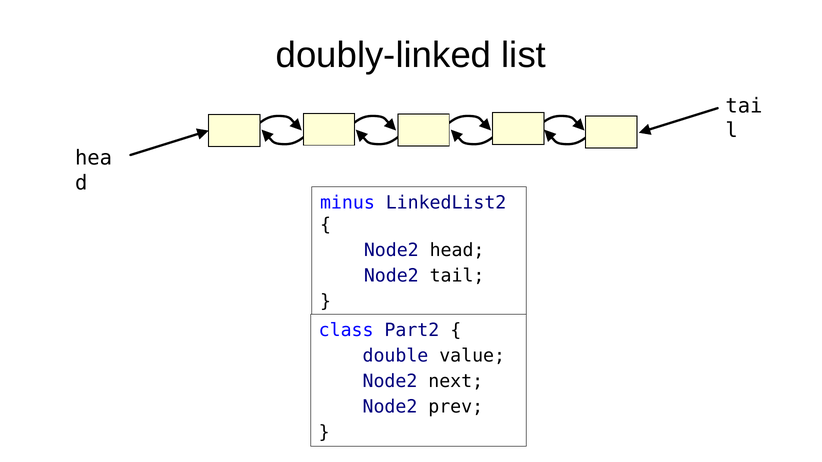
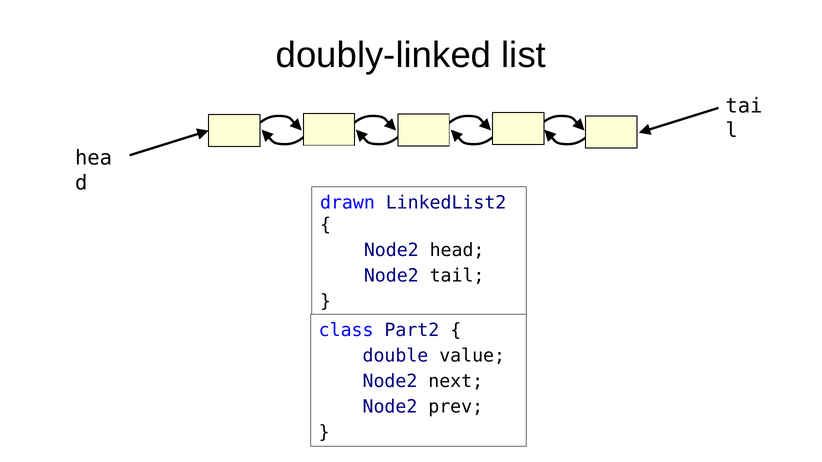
minus: minus -> drawn
